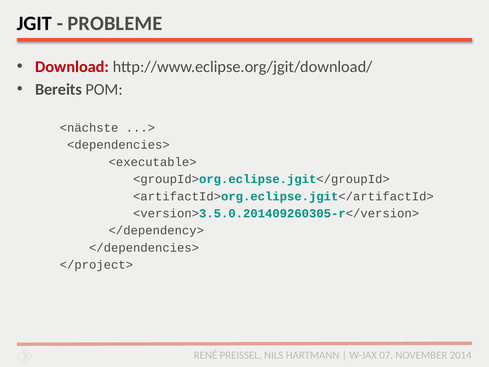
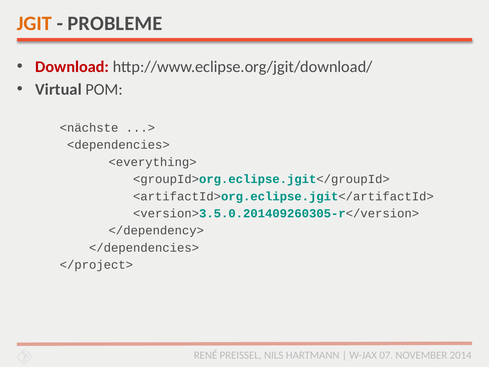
JGIT colour: black -> orange
Bereits: Bereits -> Virtual
<executable>: <executable> -> <everything>
